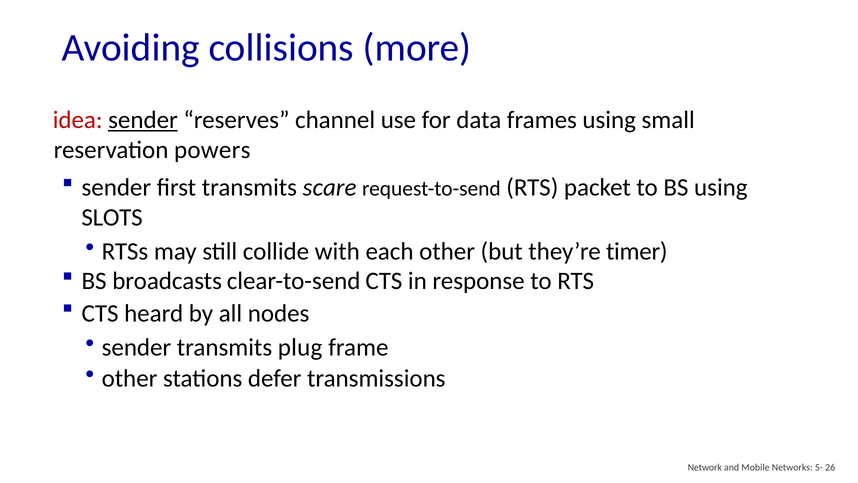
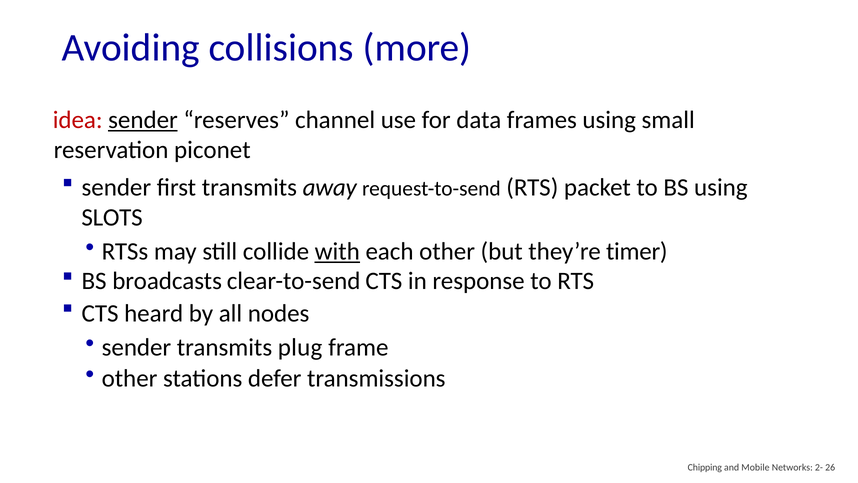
powers: powers -> piconet
scare: scare -> away
with underline: none -> present
Network: Network -> Chipping
5-: 5- -> 2-
